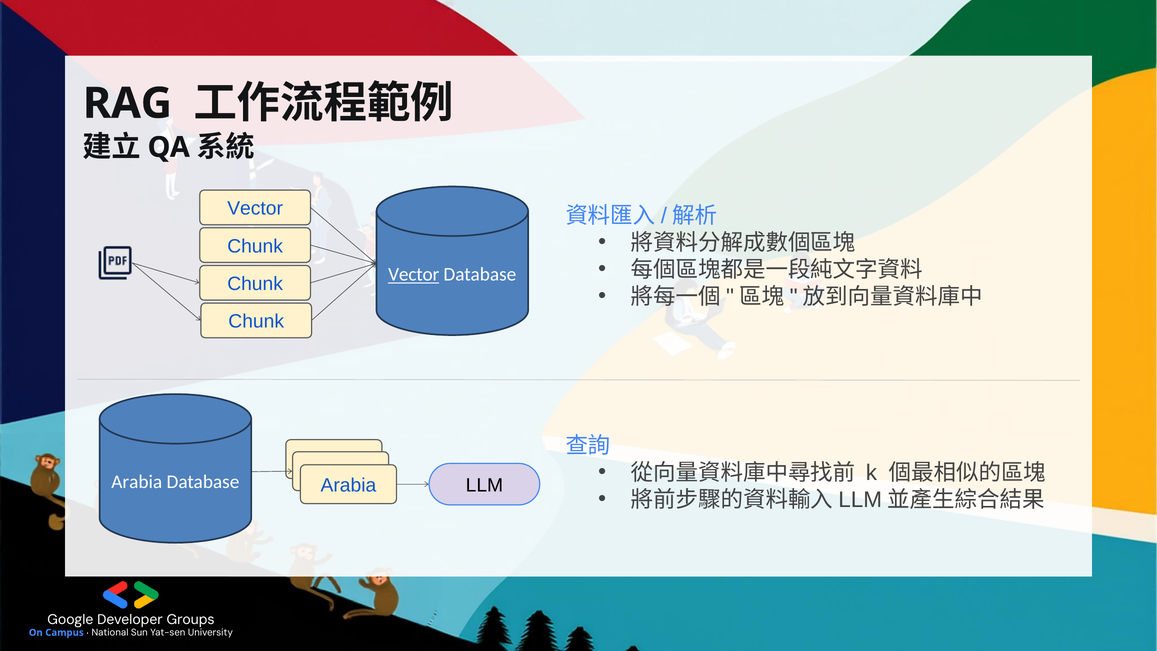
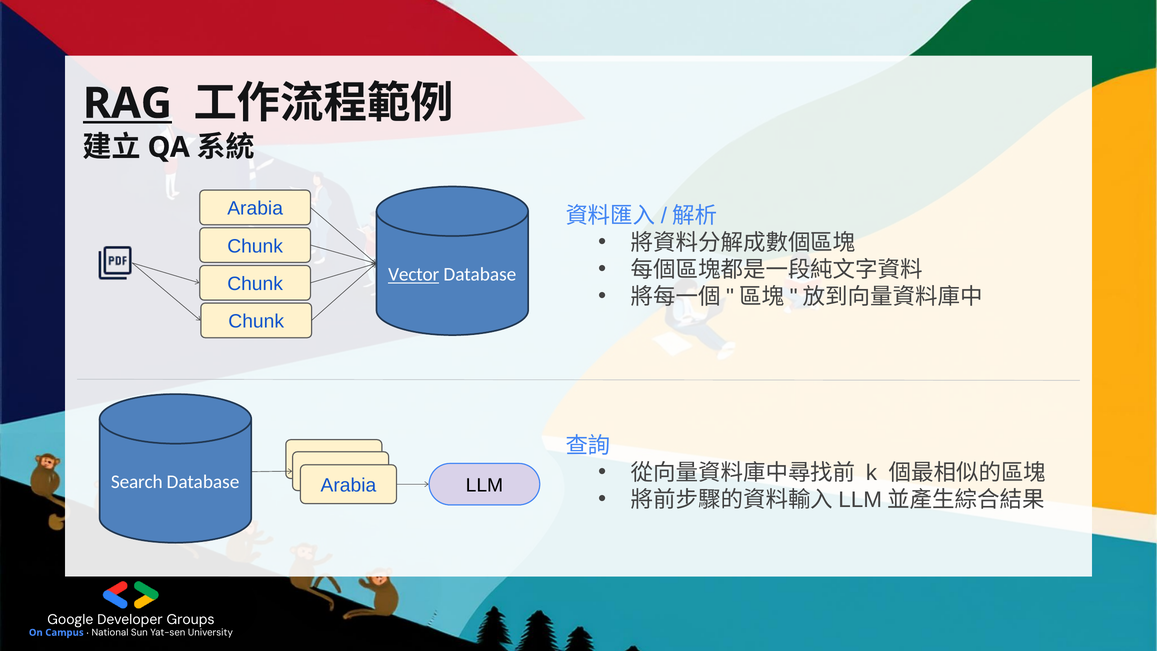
RAG underline: none -> present
Vector at (255, 209): Vector -> Arabia
Arabia at (137, 482): Arabia -> Search
